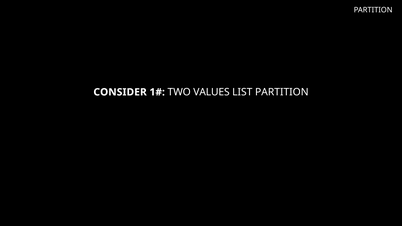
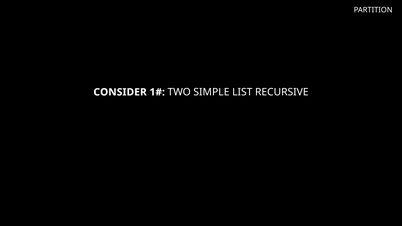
VALUES: VALUES -> SIMPLE
LIST PARTITION: PARTITION -> RECURSIVE
